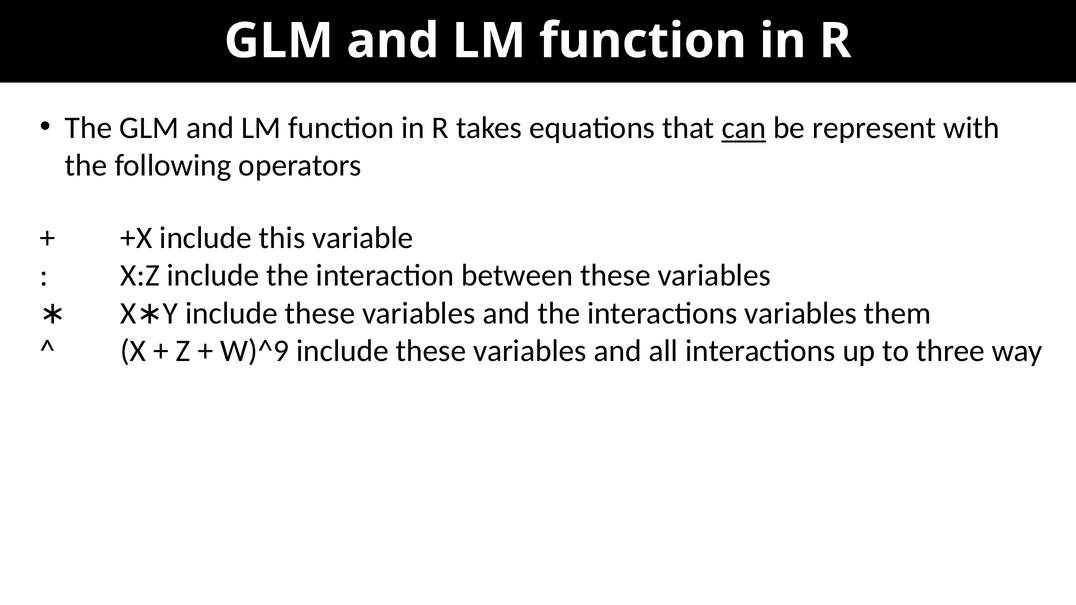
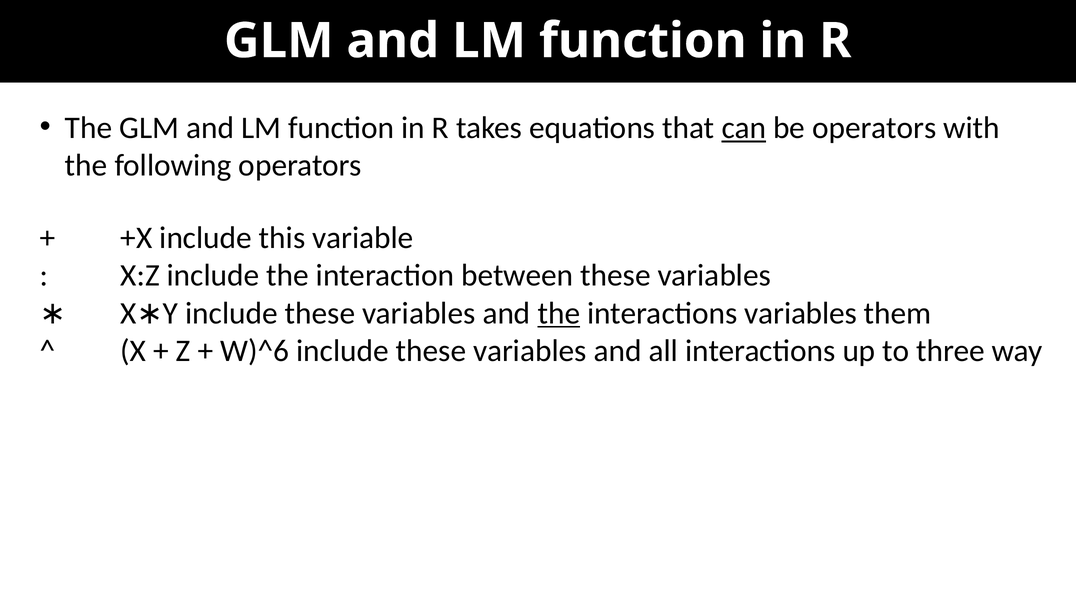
be represent: represent -> operators
the at (559, 313) underline: none -> present
W)^9: W)^9 -> W)^6
